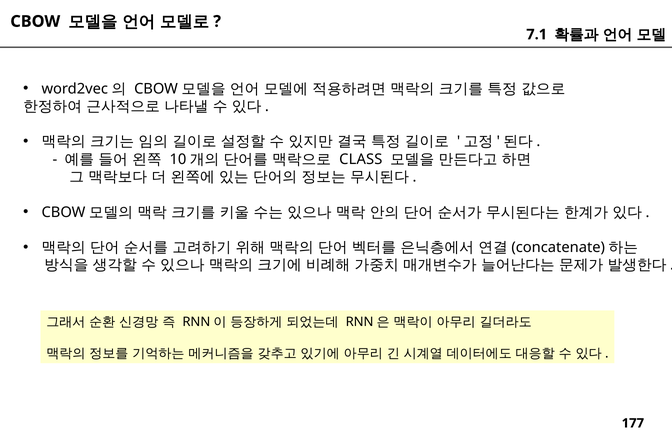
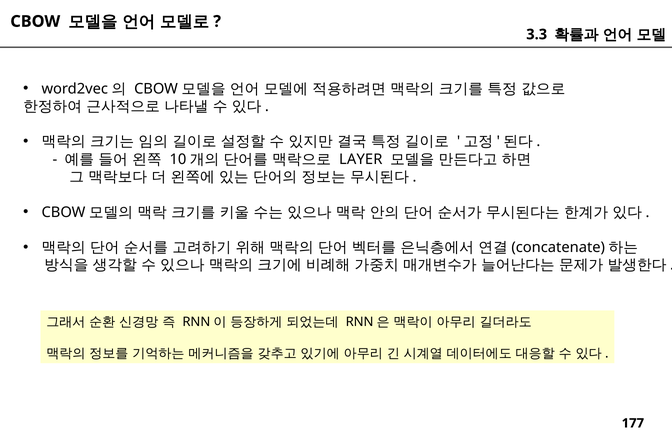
7.1: 7.1 -> 3.3
CLASS: CLASS -> LAYER
